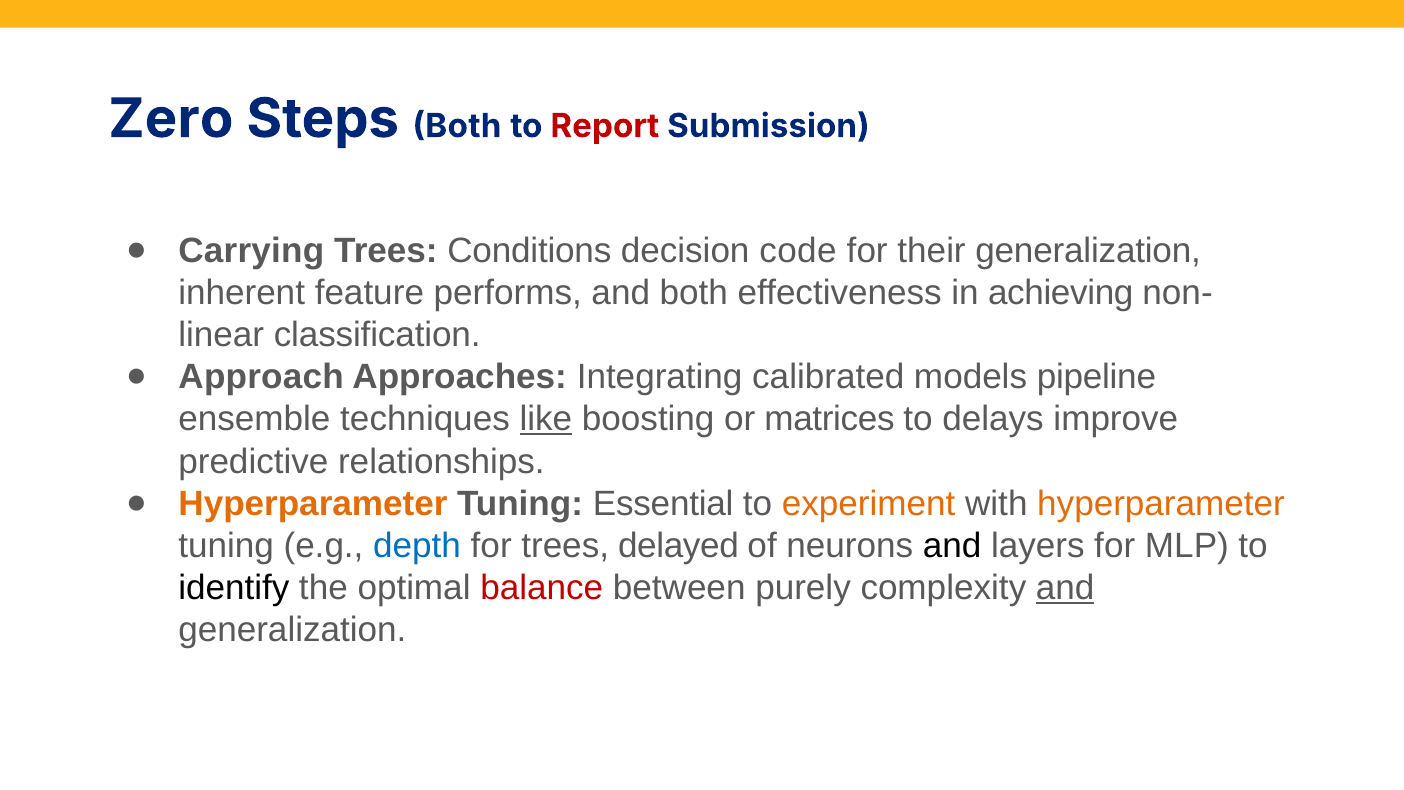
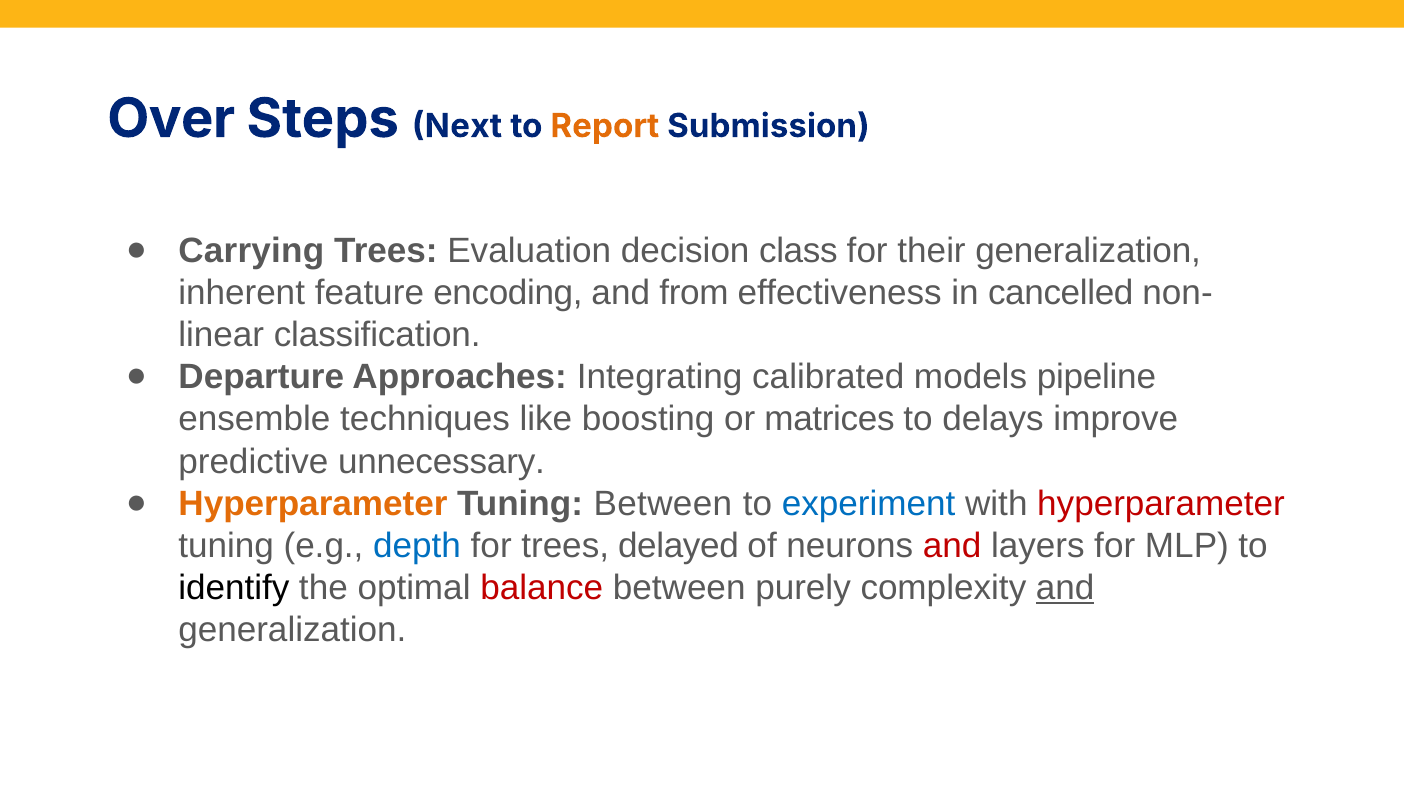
Zero: Zero -> Over
Steps Both: Both -> Next
Report colour: red -> orange
Conditions: Conditions -> Evaluation
code: code -> class
performs: performs -> encoding
and both: both -> from
achieving: achieving -> cancelled
Approach: Approach -> Departure
like underline: present -> none
relationships: relationships -> unnecessary
Tuning Essential: Essential -> Between
experiment colour: orange -> blue
hyperparameter at (1161, 503) colour: orange -> red
and at (952, 546) colour: black -> red
